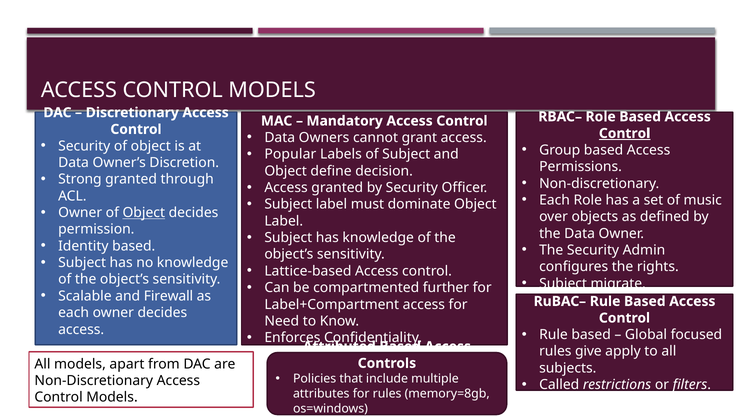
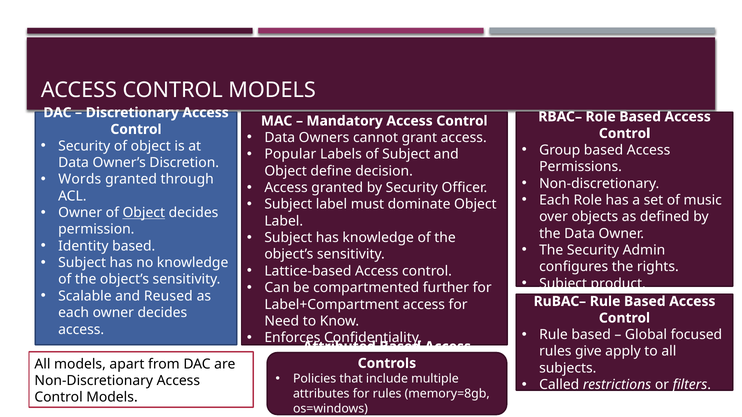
Control at (625, 134) underline: present -> none
Strong: Strong -> Words
migrate: migrate -> product
Firewall: Firewall -> Reused
